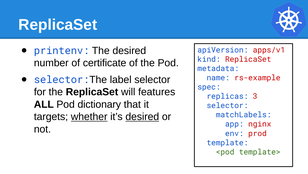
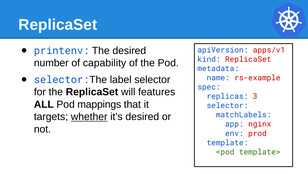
certificate: certificate -> capability
dictionary: dictionary -> mappings
desired at (142, 116) underline: present -> none
